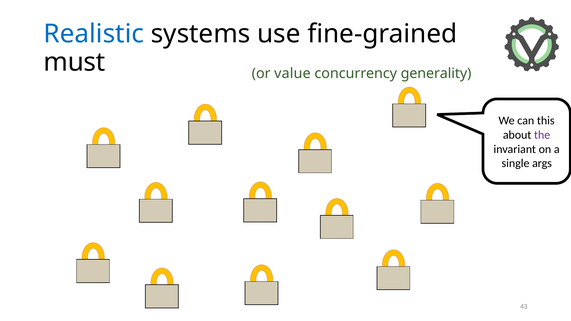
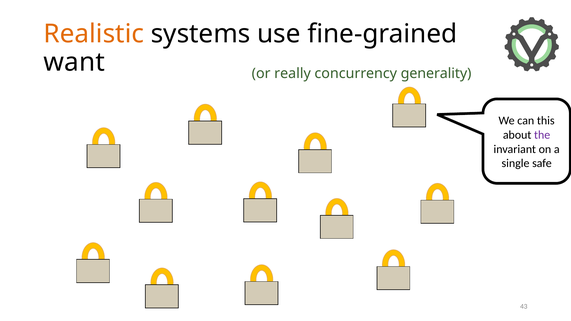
Realistic colour: blue -> orange
must: must -> want
value: value -> really
args: args -> safe
